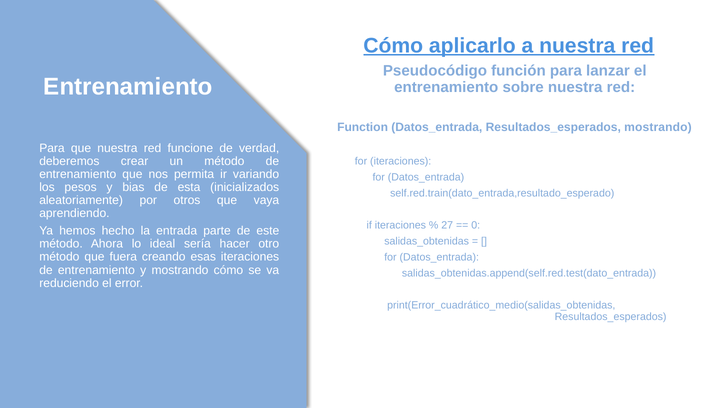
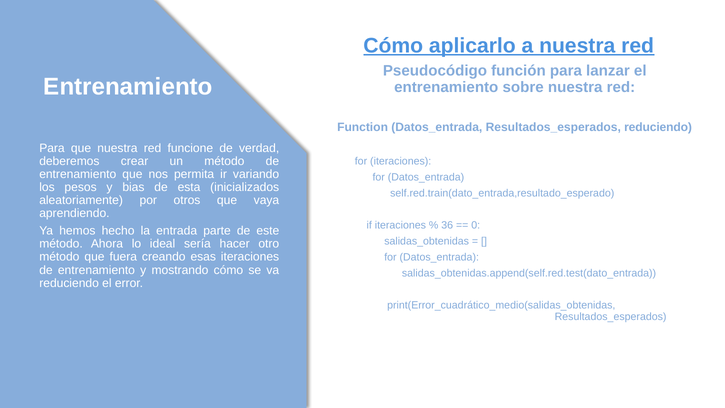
Resultados_esperados mostrando: mostrando -> reduciendo
27: 27 -> 36
